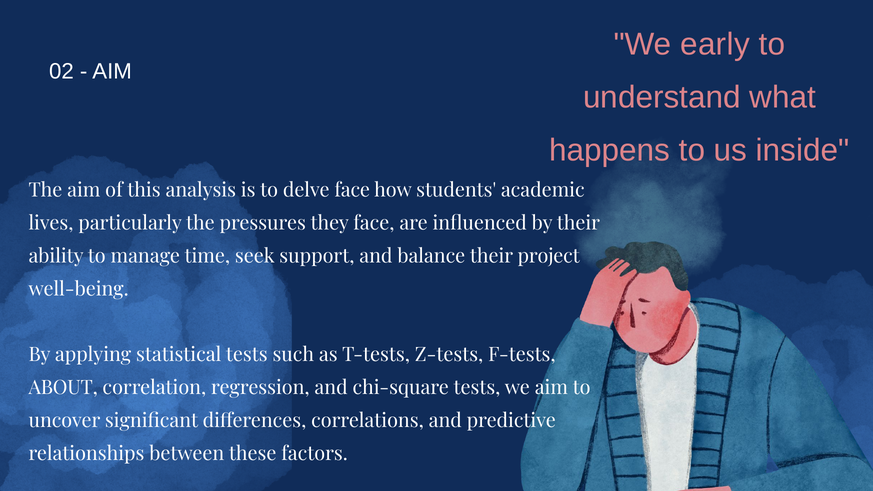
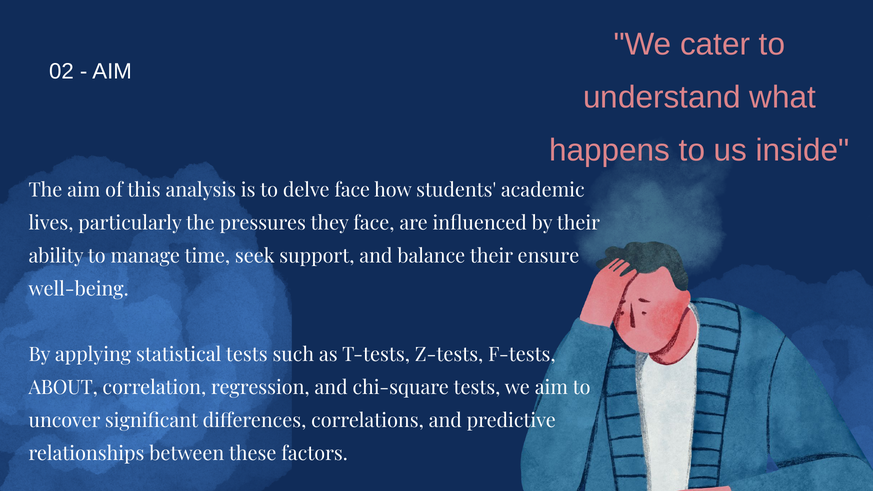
early: early -> cater
project: project -> ensure
